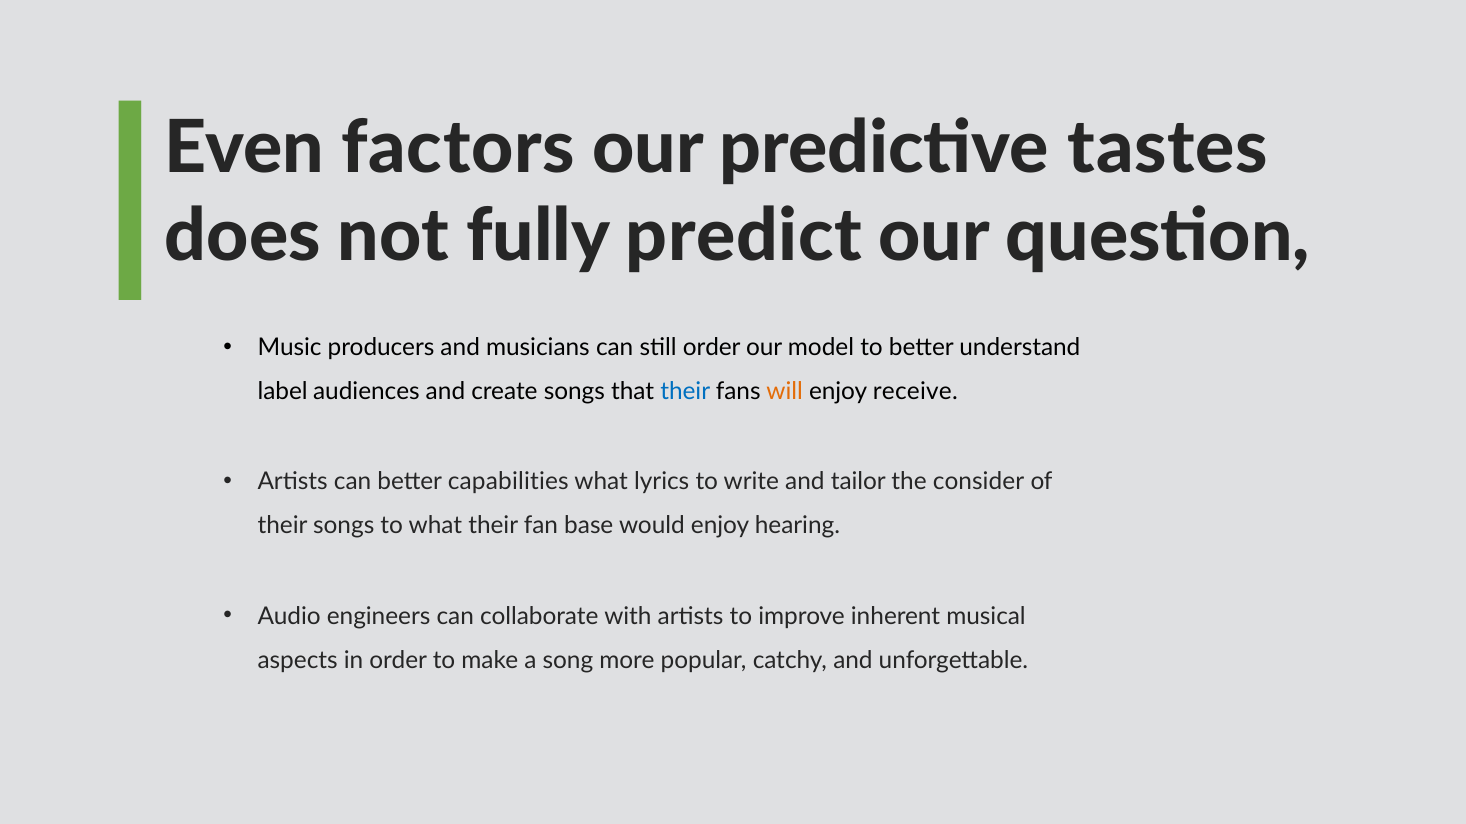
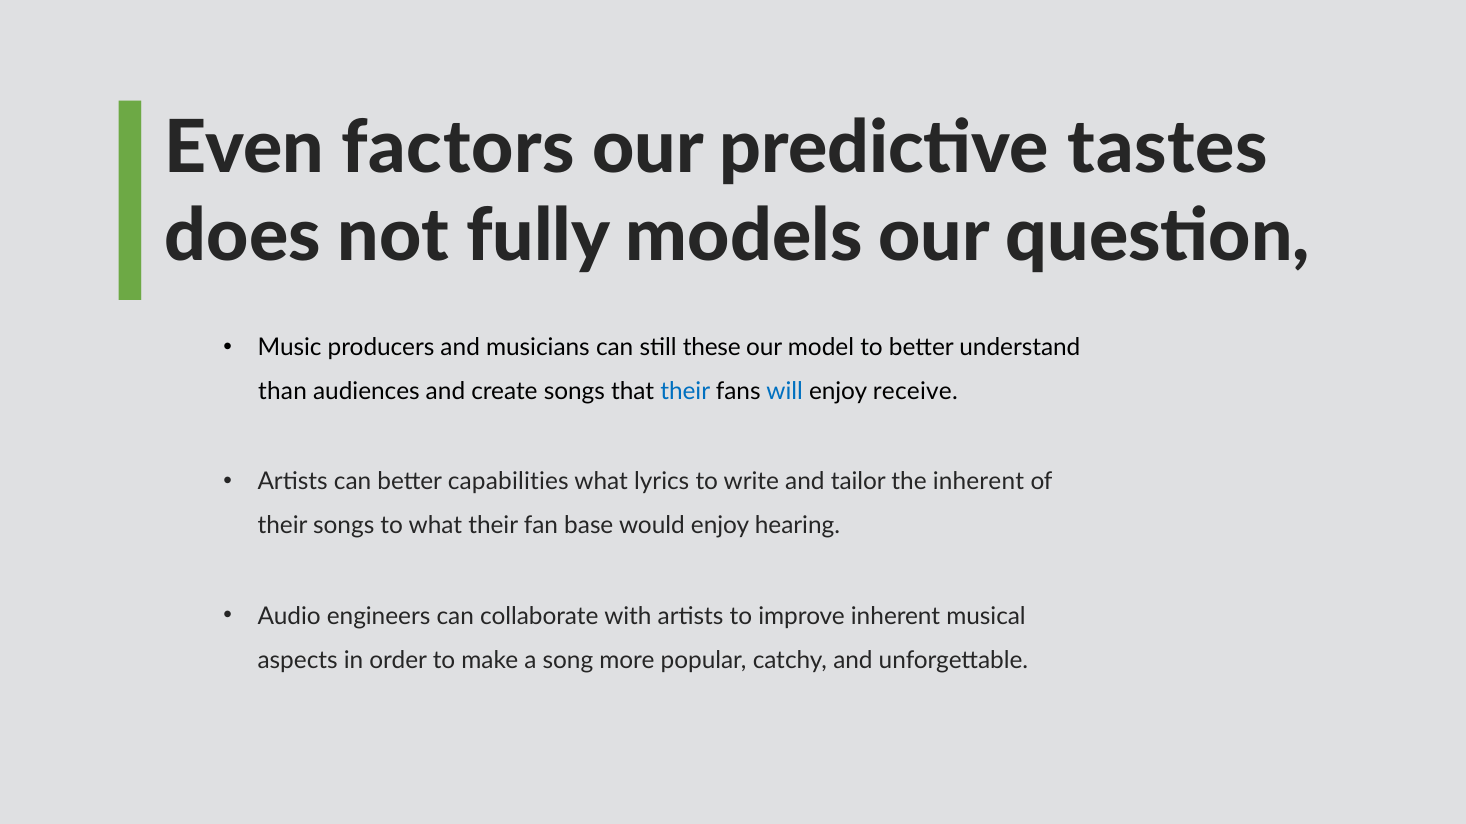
predict: predict -> models
still order: order -> these
label: label -> than
will colour: orange -> blue
the consider: consider -> inherent
